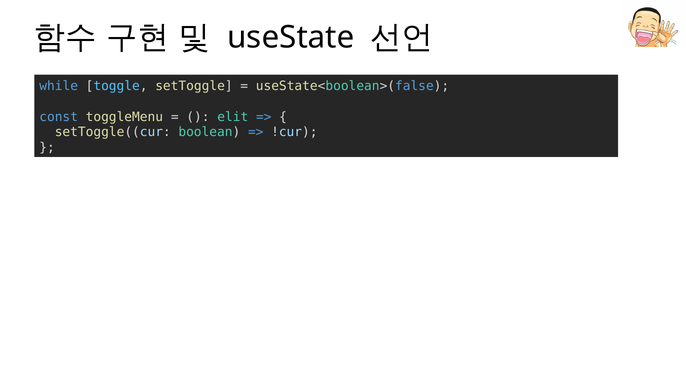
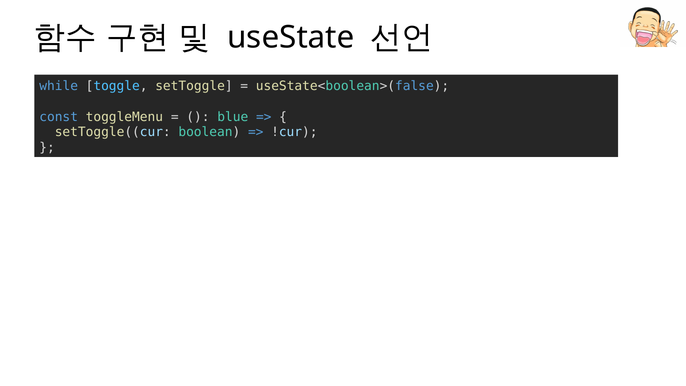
elit: elit -> blue
